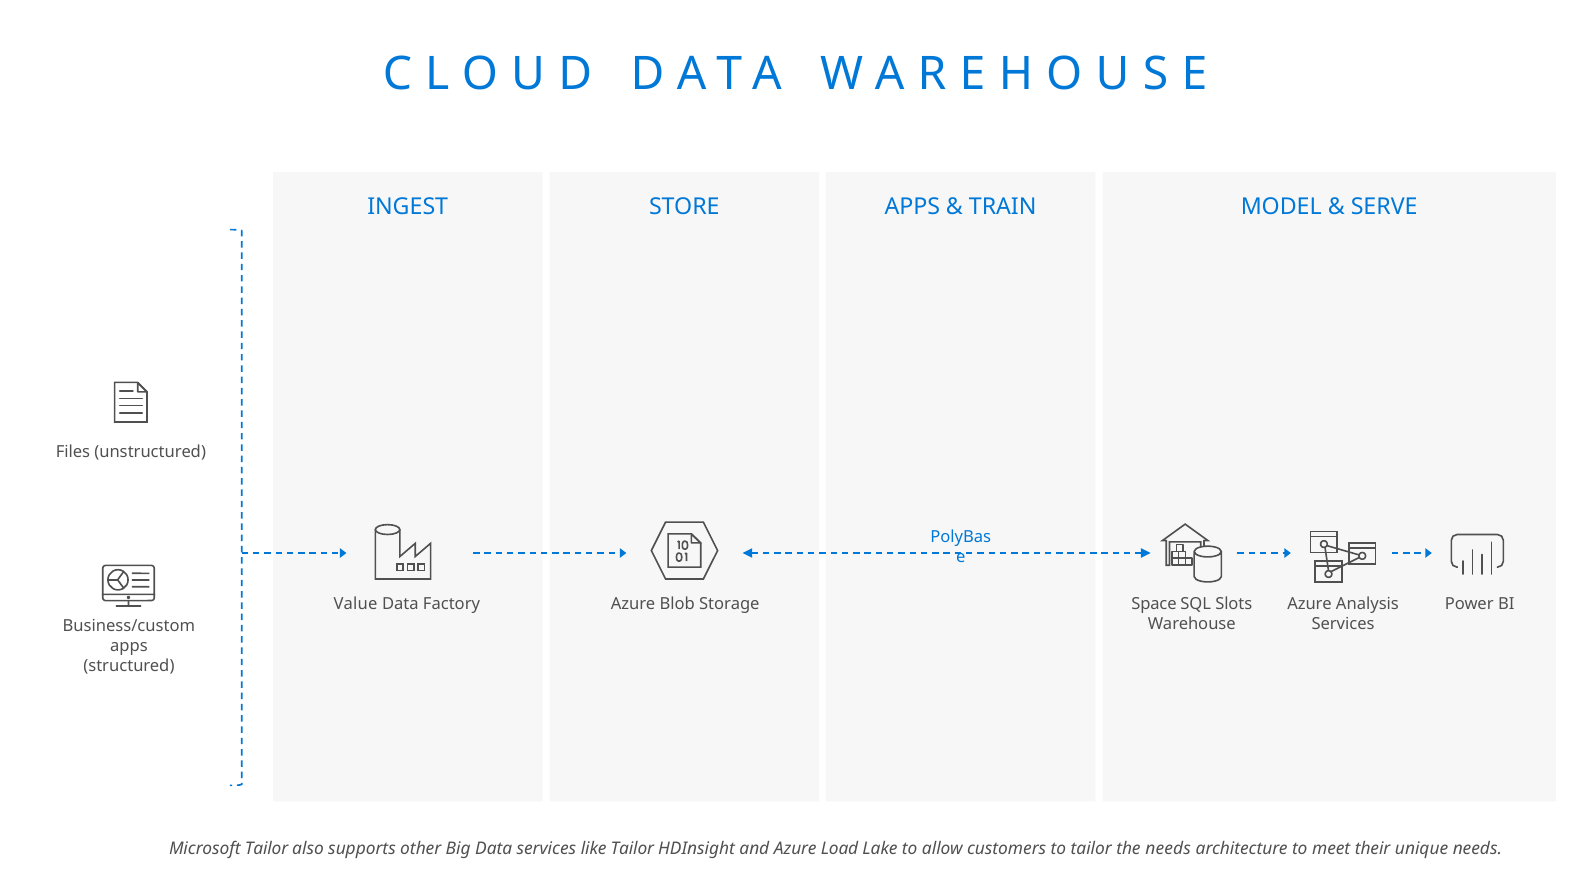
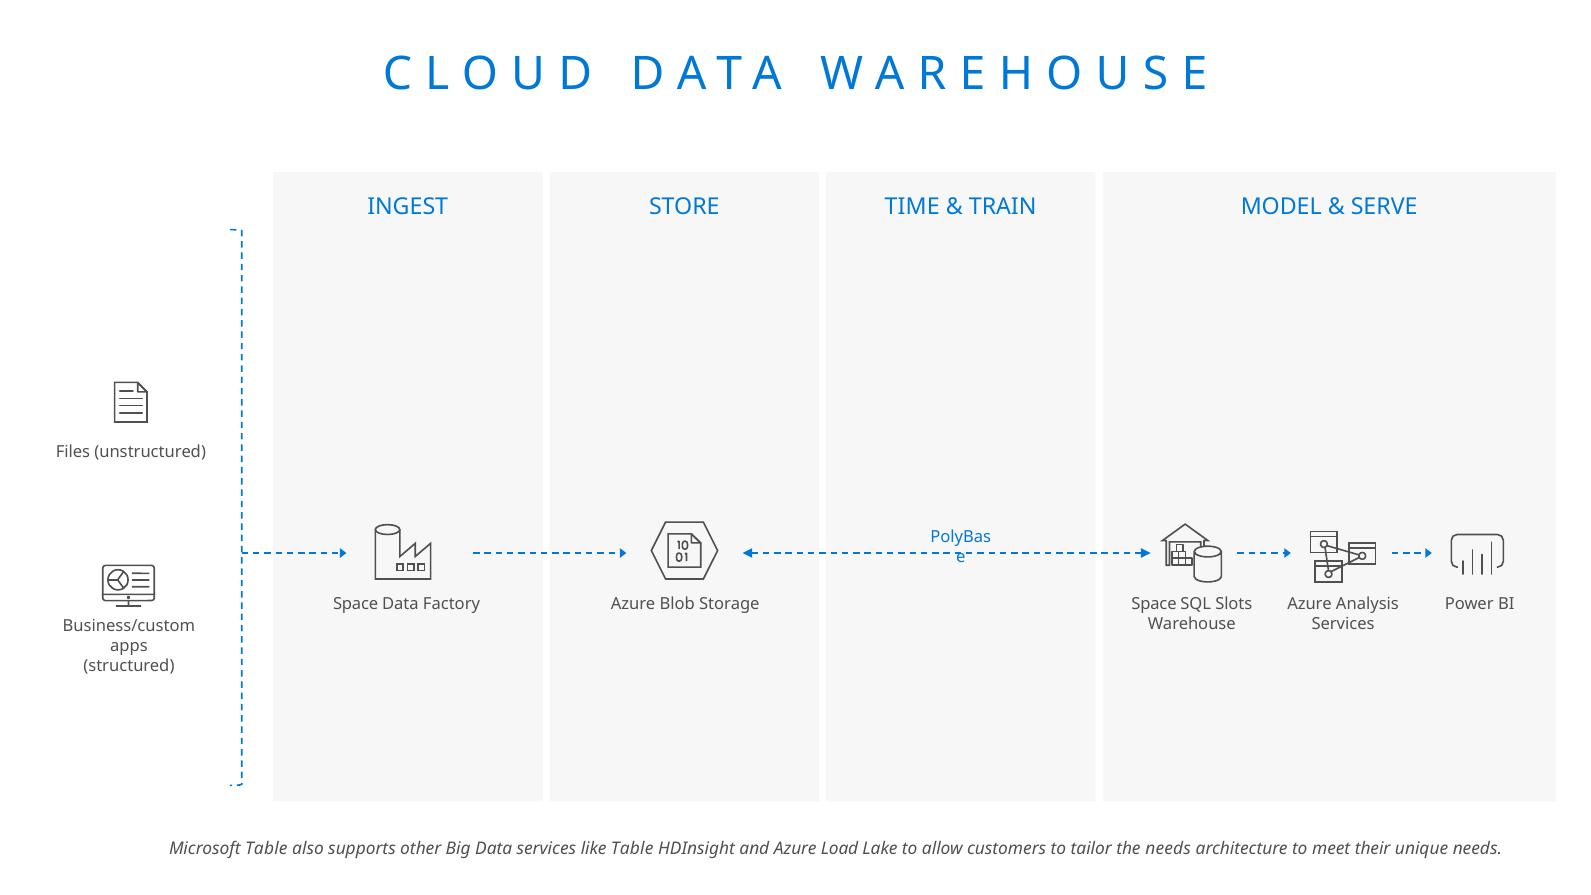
STORE APPS: APPS -> TIME
Value at (355, 604): Value -> Space
Microsoft Tailor: Tailor -> Table
like Tailor: Tailor -> Table
